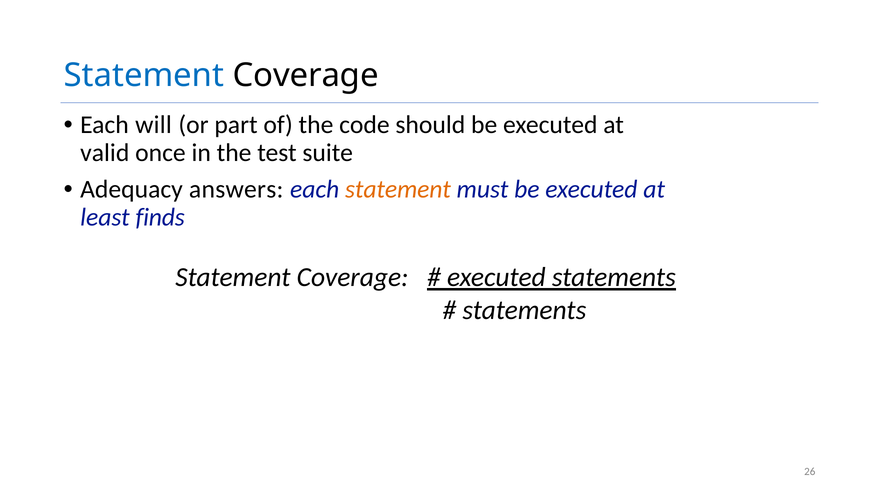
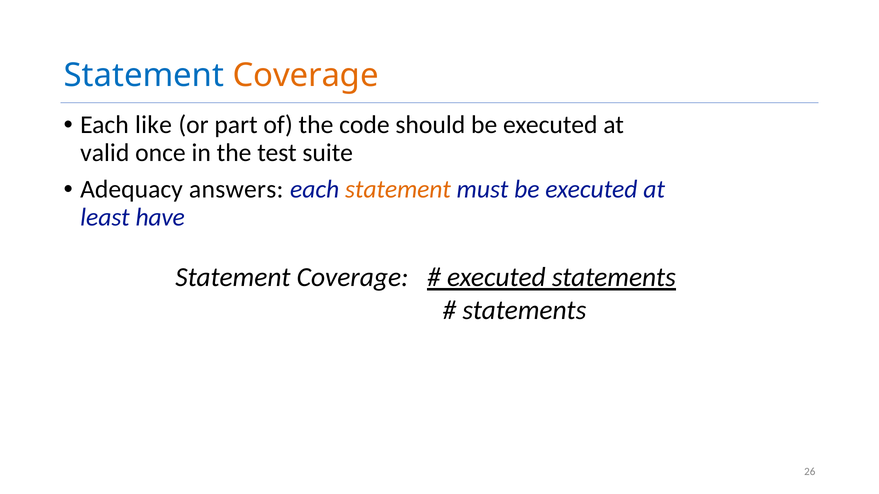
Coverage at (306, 76) colour: black -> orange
will: will -> like
finds: finds -> have
